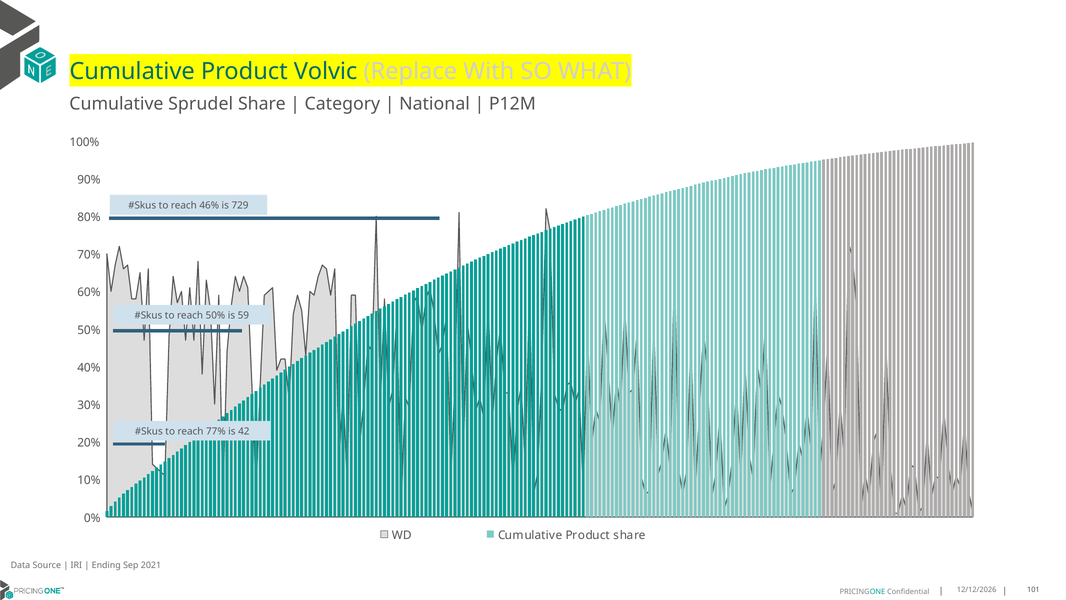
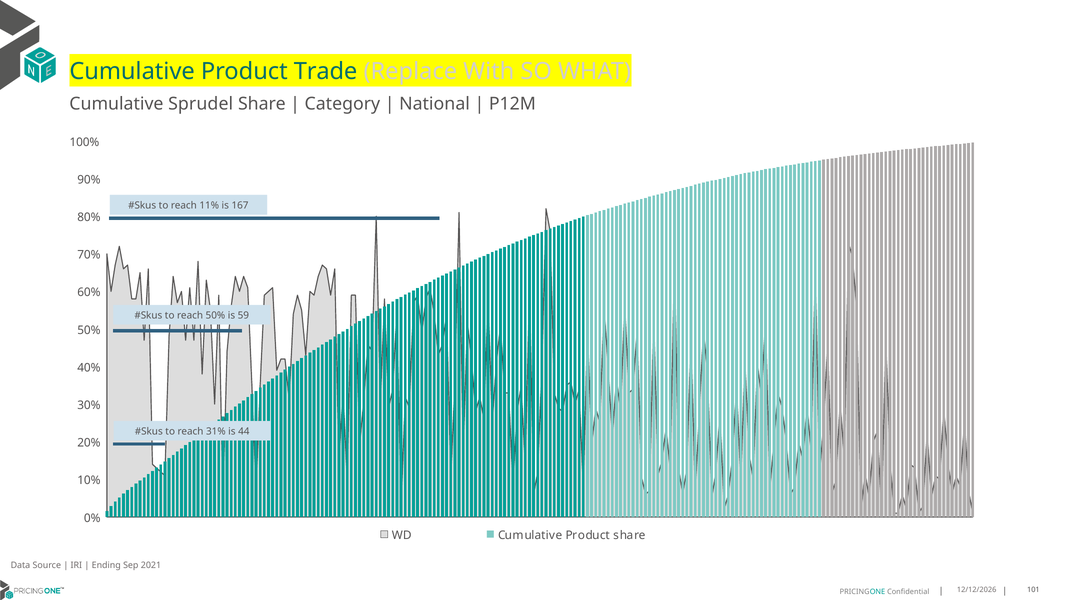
Volvic: Volvic -> Trade
46%: 46% -> 11%
729: 729 -> 167
77%: 77% -> 31%
42: 42 -> 44
